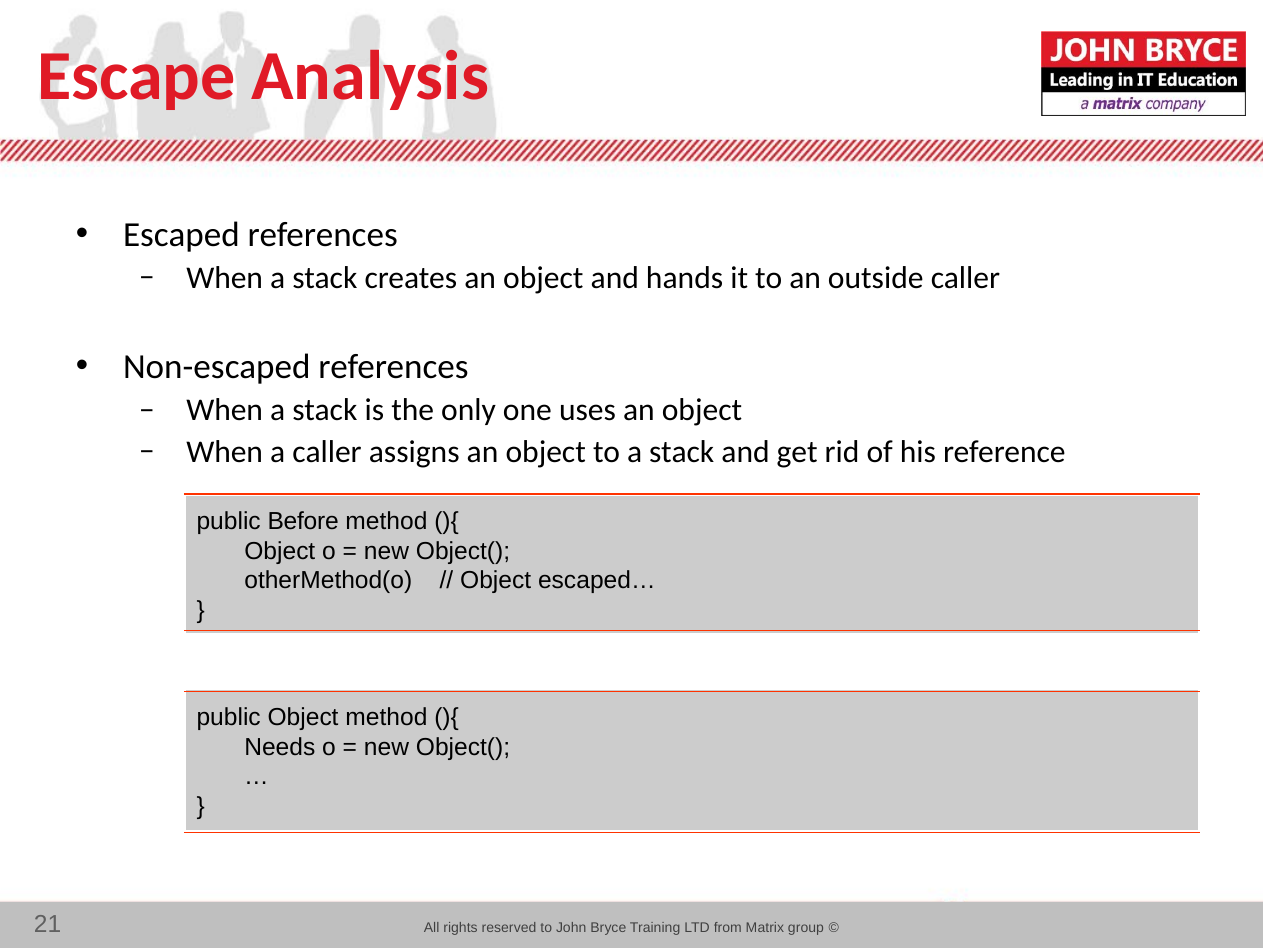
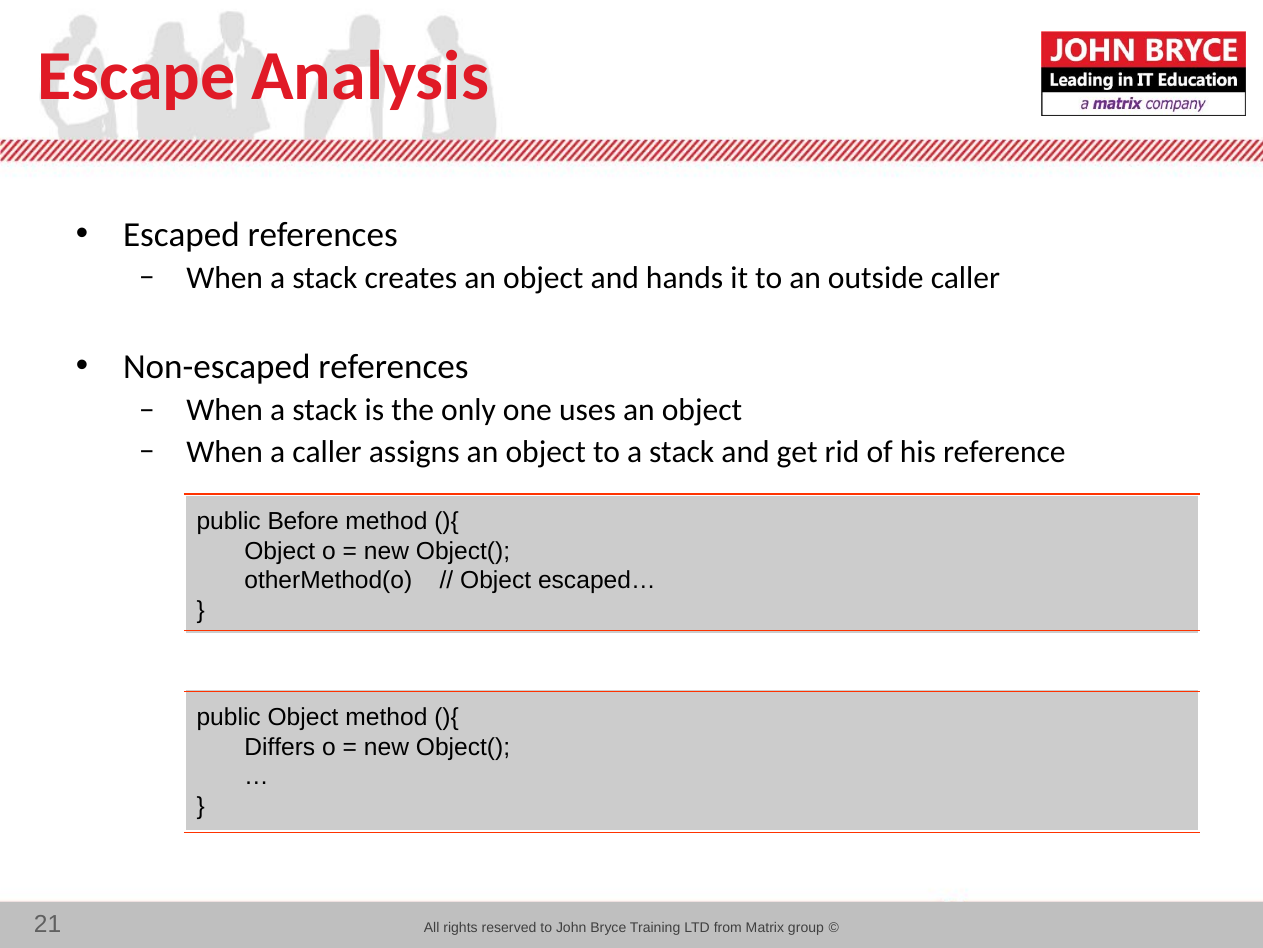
Needs: Needs -> Differs
